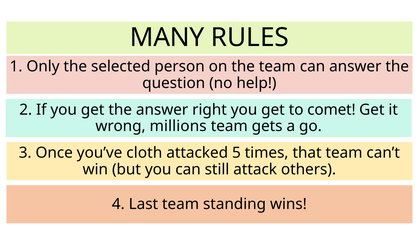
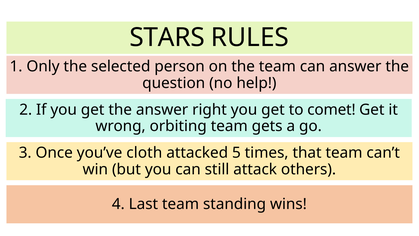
MANY: MANY -> STARS
millions: millions -> orbiting
